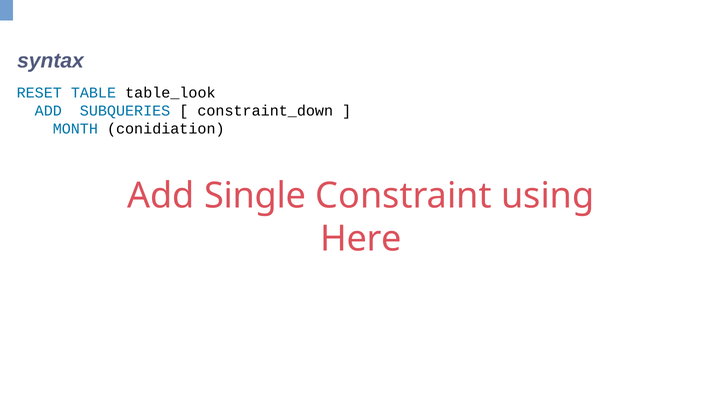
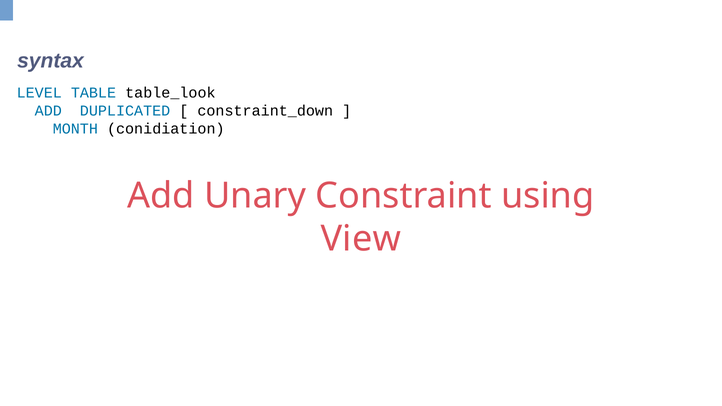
RESET: RESET -> LEVEL
SUBQUERIES: SUBQUERIES -> DUPLICATED
Single: Single -> Unary
Here: Here -> View
